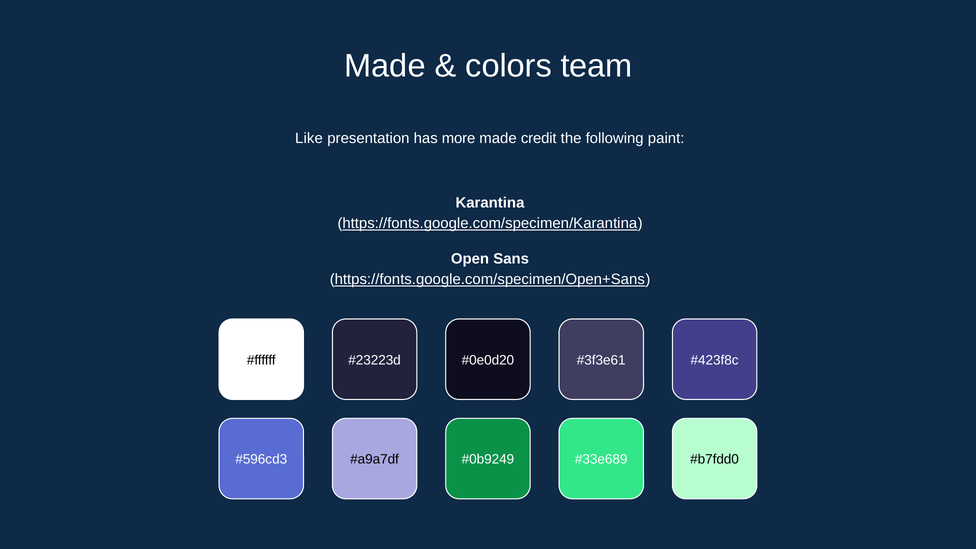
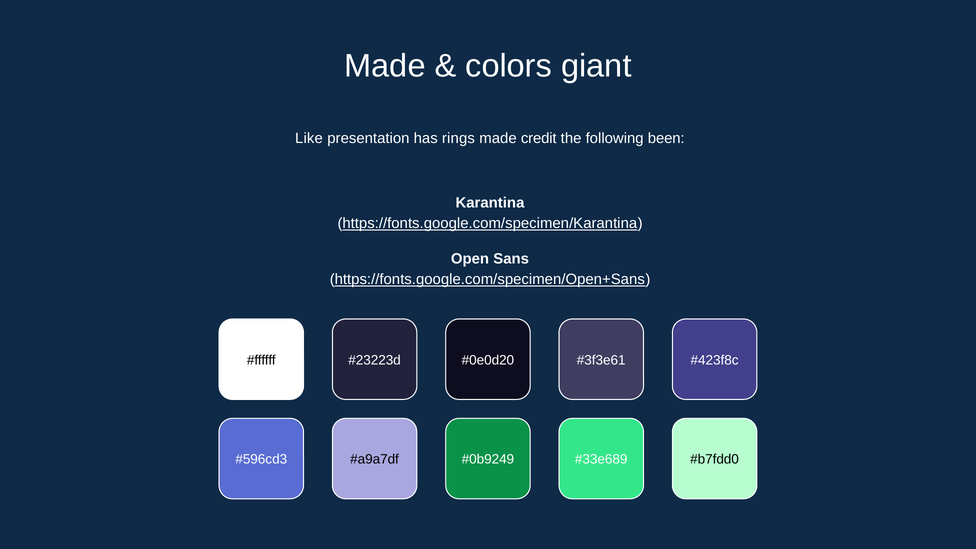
team: team -> giant
more: more -> rings
paint: paint -> been
